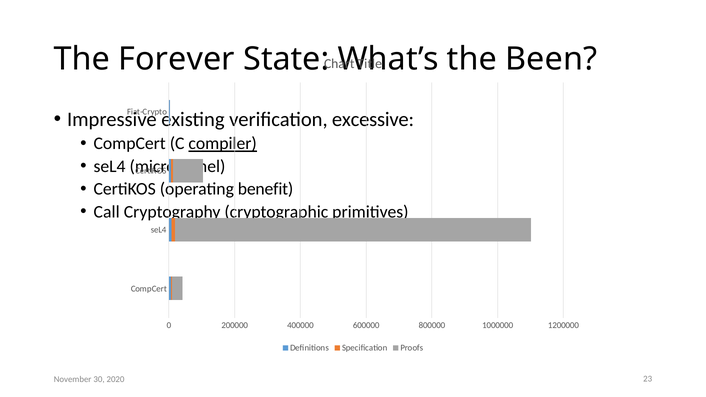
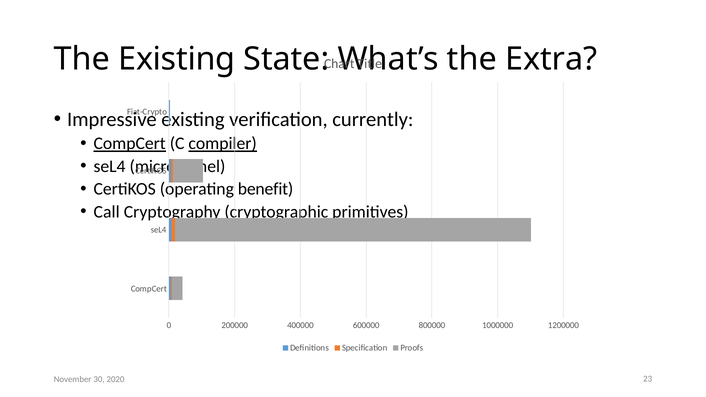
The Forever: Forever -> Existing
Been: Been -> Extra
excessive: excessive -> currently
CompCert at (130, 144) underline: none -> present
